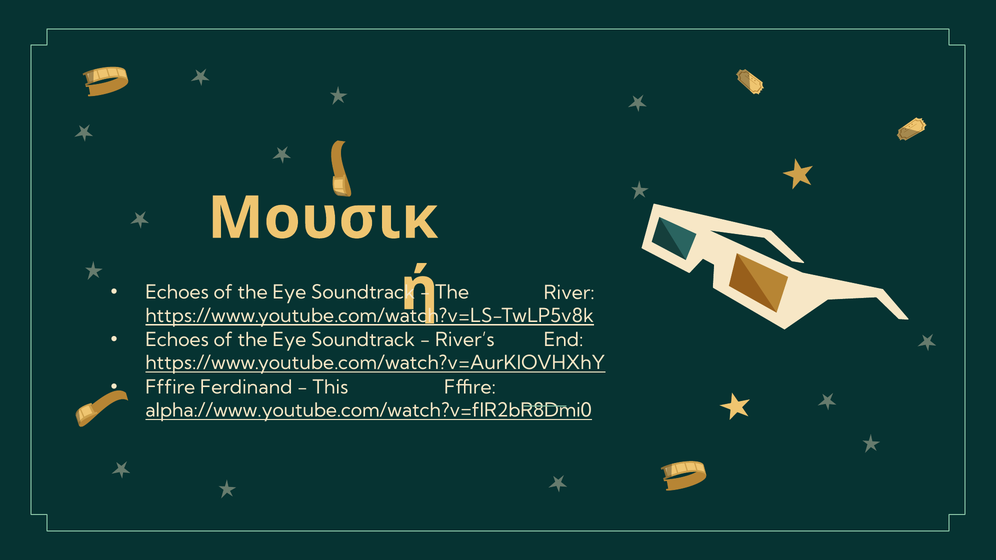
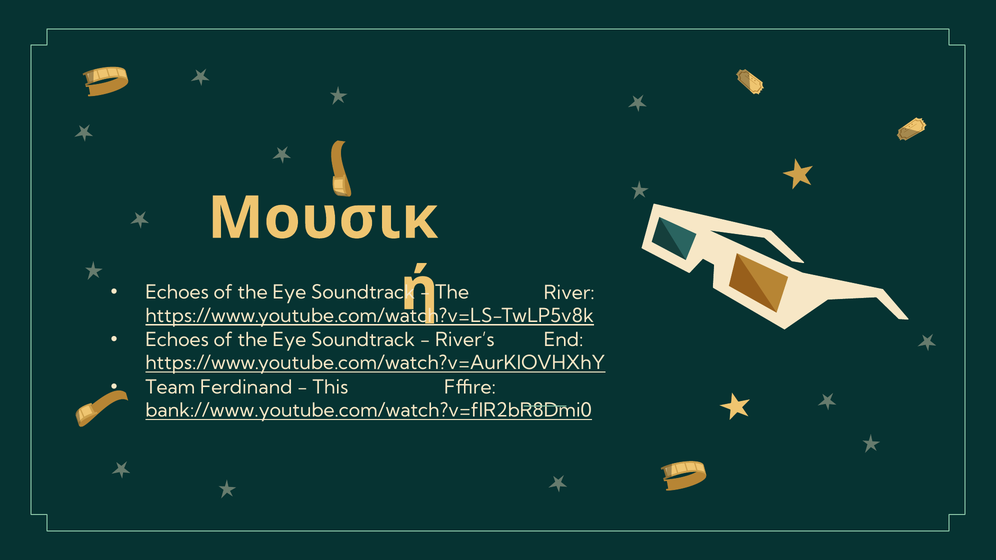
Fffire at (170, 387): Fffire -> Team
alpha://www.youtube.com/watch?v=fIR2bR8Dmi0: alpha://www.youtube.com/watch?v=fIR2bR8Dmi0 -> bank://www.youtube.com/watch?v=fIR2bR8Dmi0
